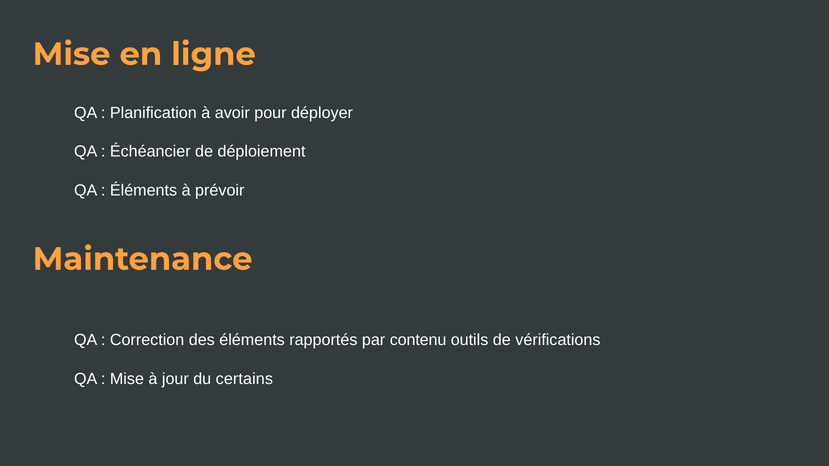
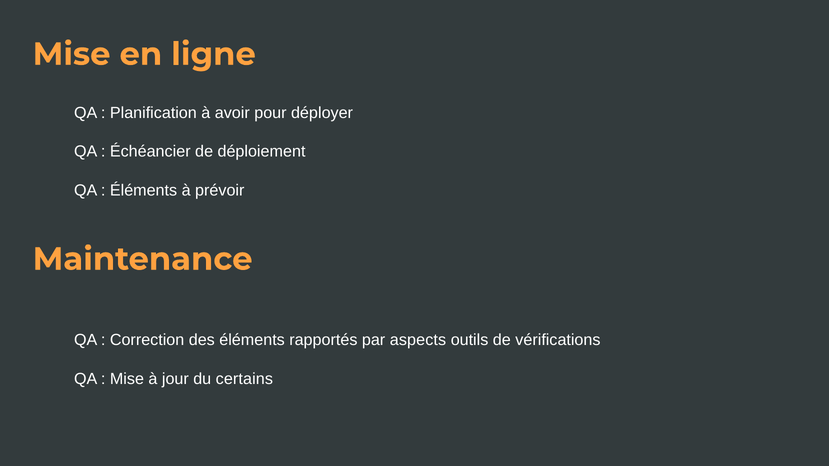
contenu: contenu -> aspects
